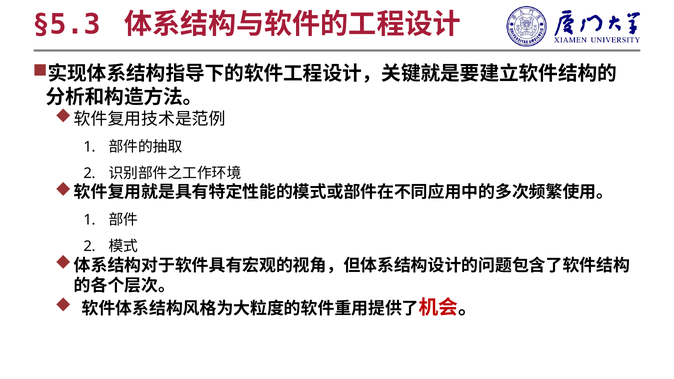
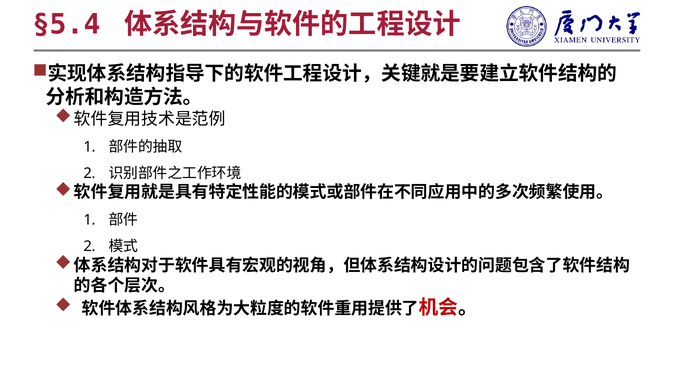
§5.3: §5.3 -> §5.4
